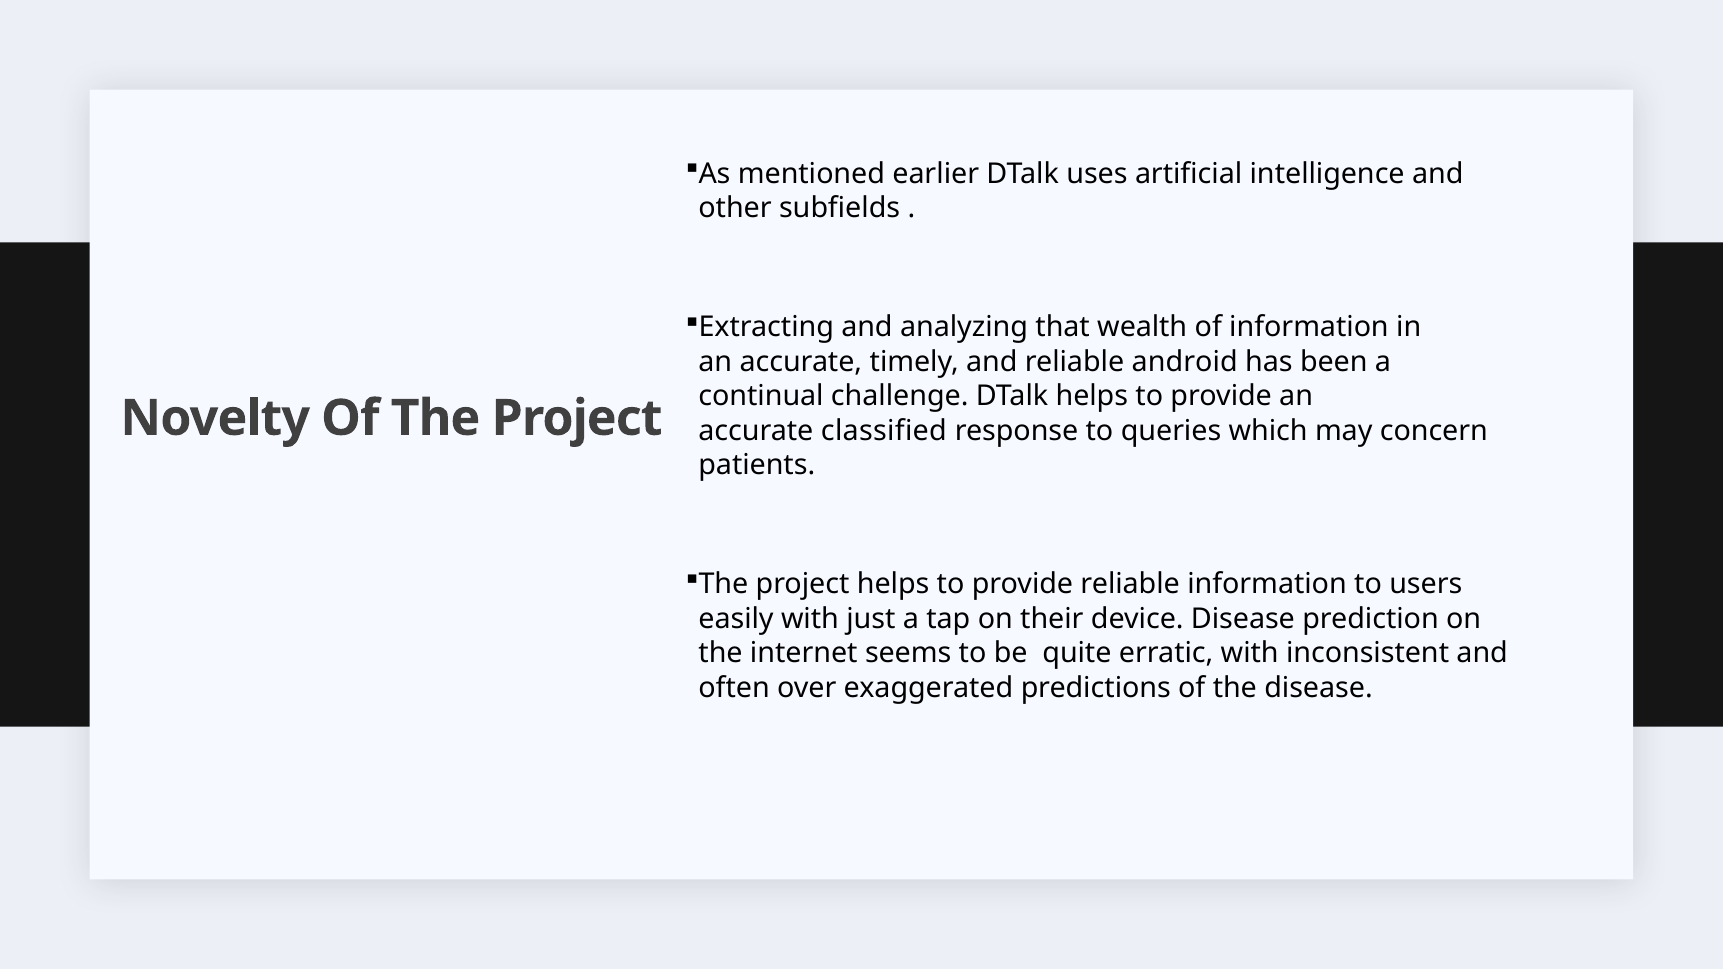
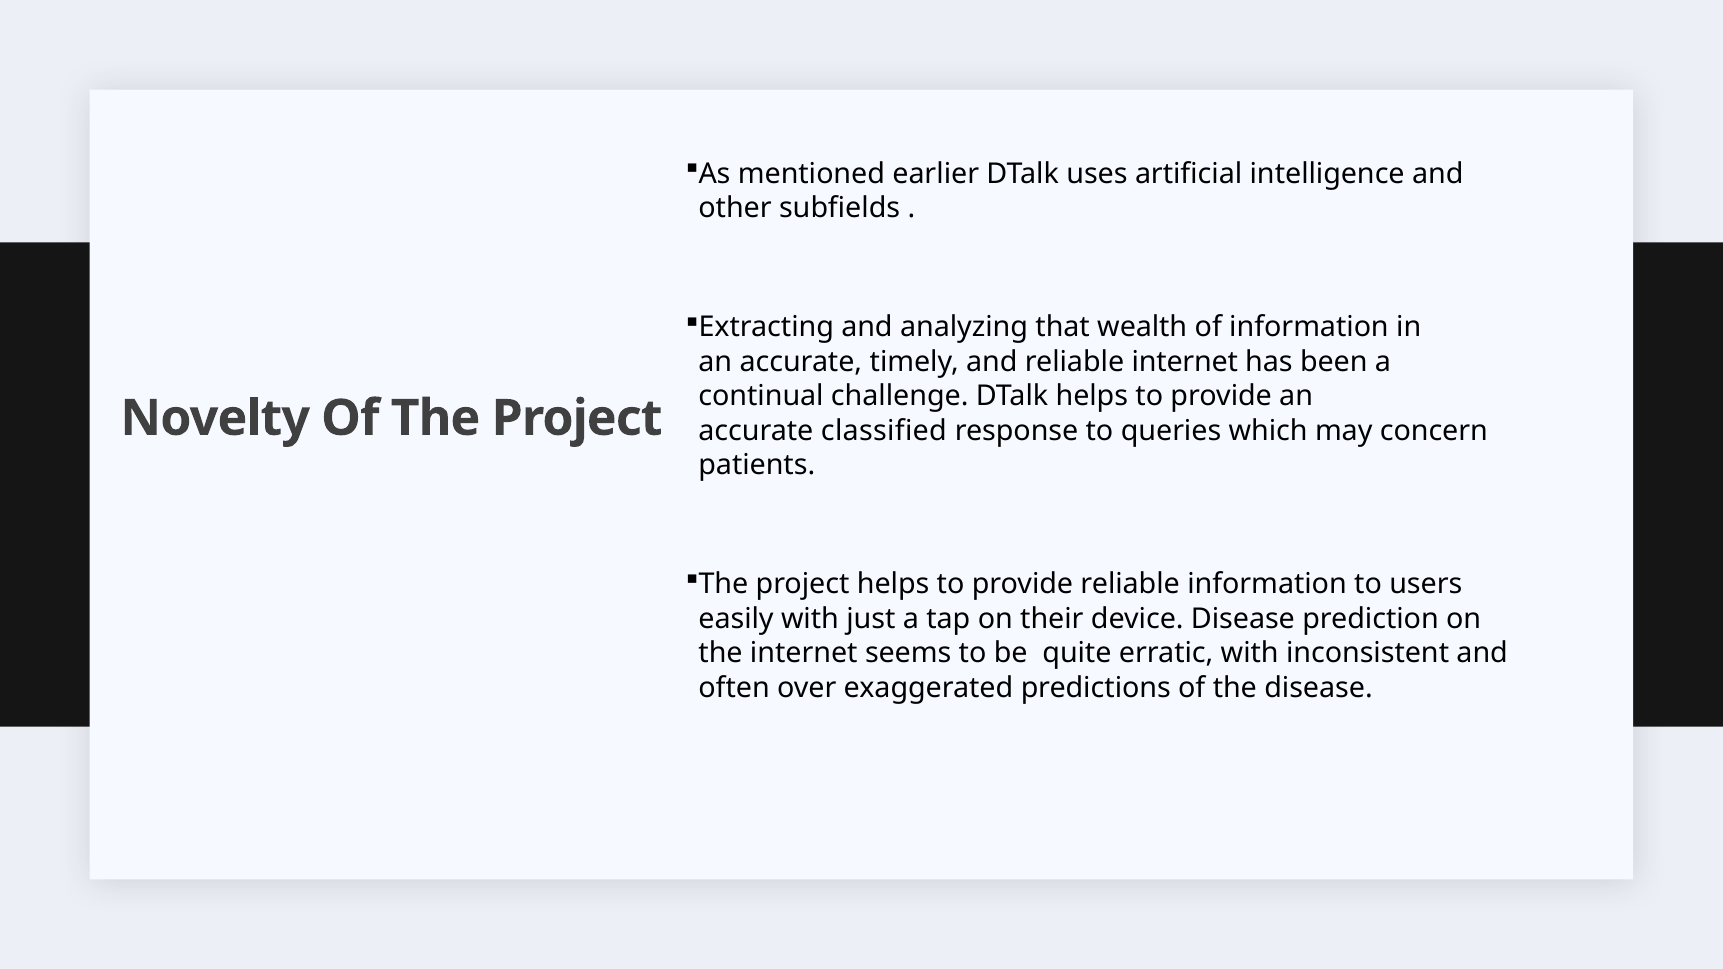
reliable android: android -> internet
